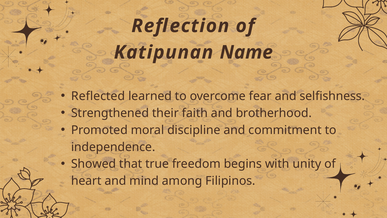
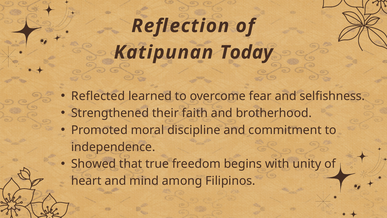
Name: Name -> Today
